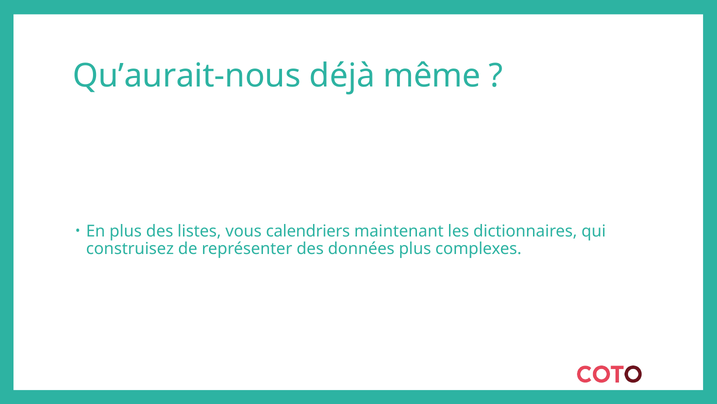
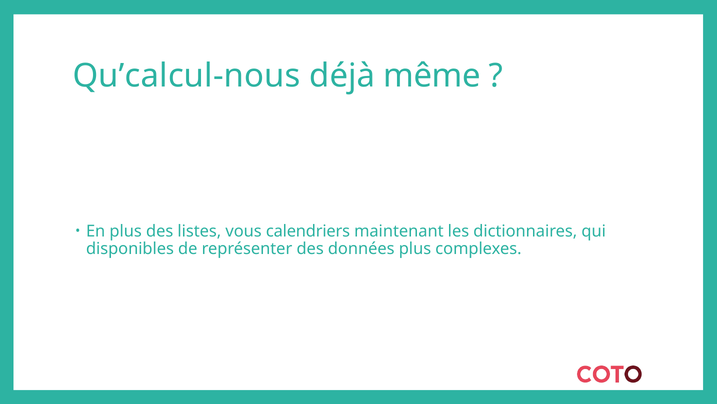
Qu’aurait-nous: Qu’aurait-nous -> Qu’calcul-nous
construisez: construisez -> disponibles
